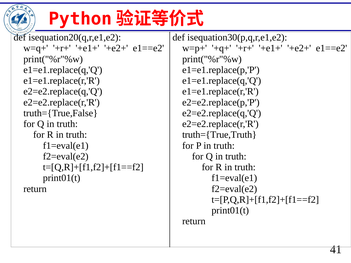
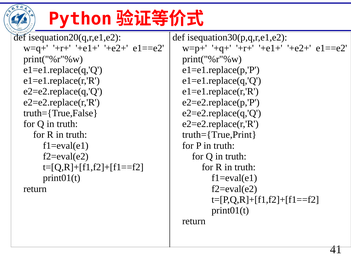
truth={True,Truth: truth={True,Truth -> truth={True,Print
